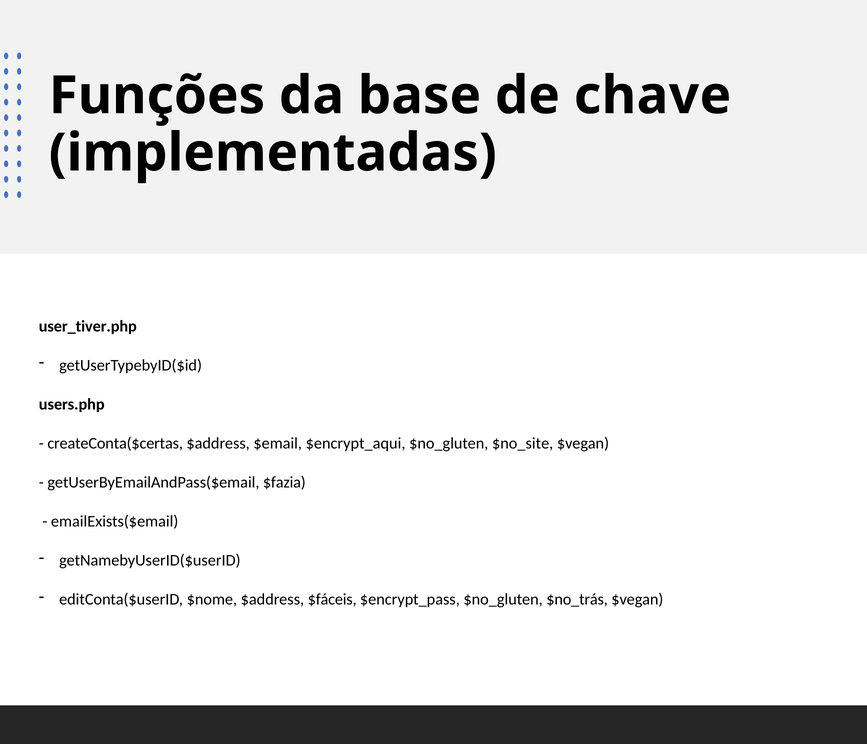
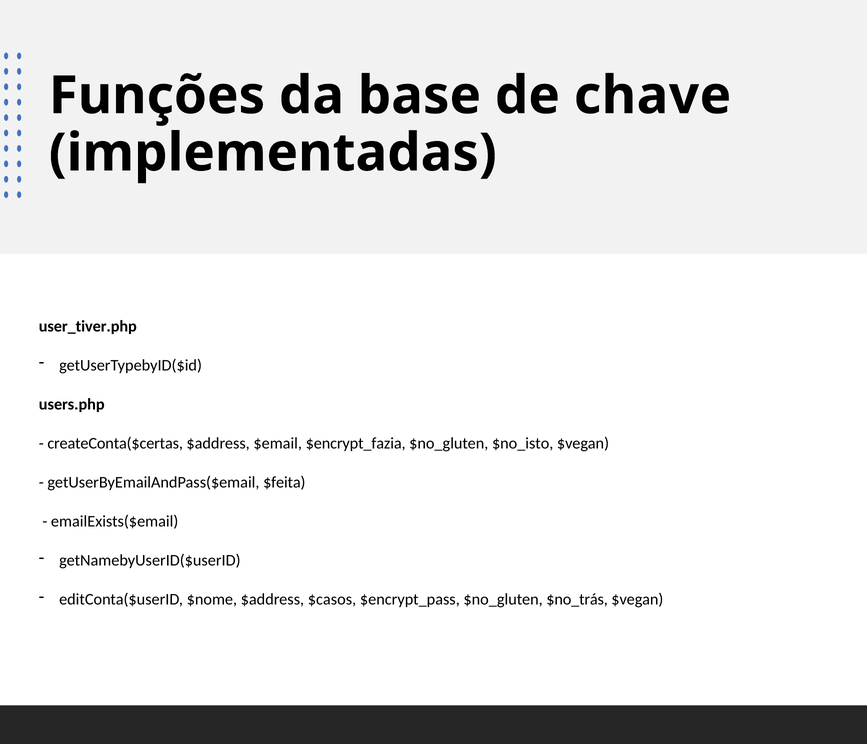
$encrypt_aqui: $encrypt_aqui -> $encrypt_fazia
$no_site: $no_site -> $no_isto
$fazia: $fazia -> $feita
$fáceis: $fáceis -> $casos
